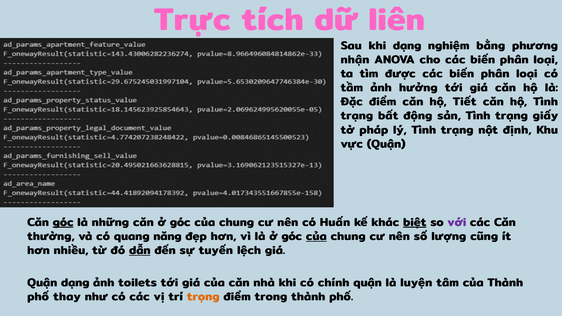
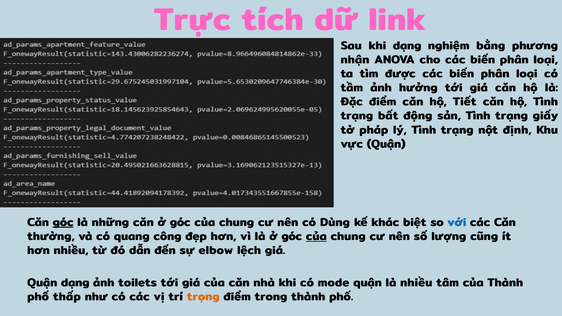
liên: liên -> link
Huấn: Huấn -> Dùng
biệt underline: present -> none
với colour: purple -> blue
năng: năng -> công
dẫn underline: present -> none
tuyến: tuyến -> elbow
chính: chính -> mode
là luyện: luyện -> nhiều
thay: thay -> thấp
